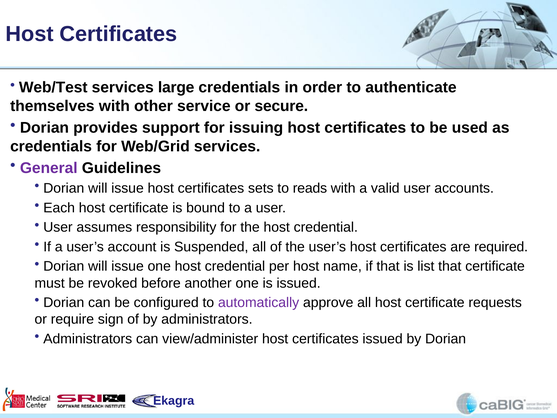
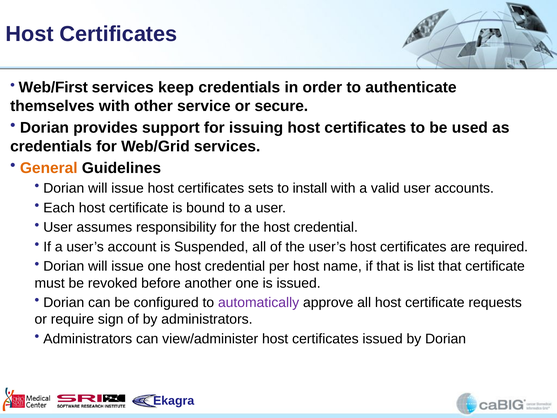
Web/Test: Web/Test -> Web/First
large: large -> keep
General colour: purple -> orange
reads: reads -> install
